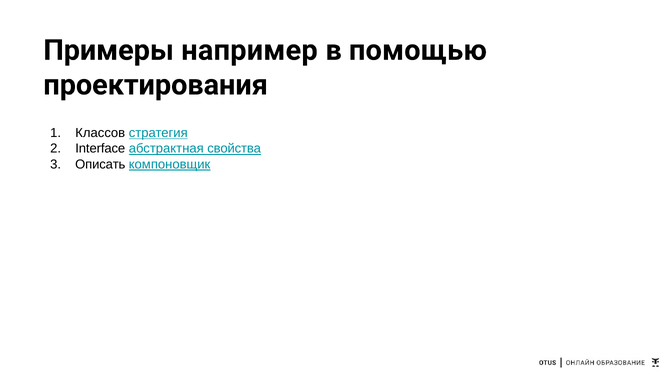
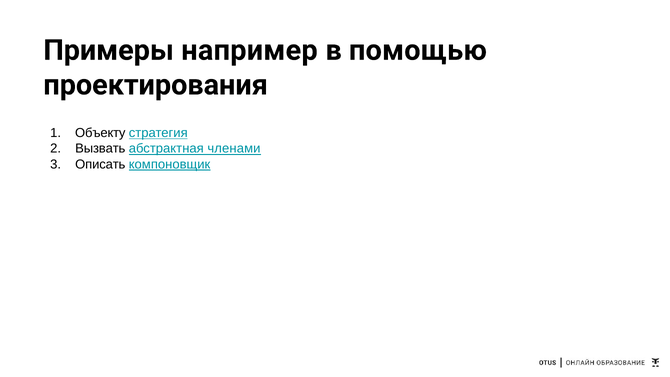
Классов: Классов -> Объекту
Interface: Interface -> Вызвать
свойства: свойства -> членами
